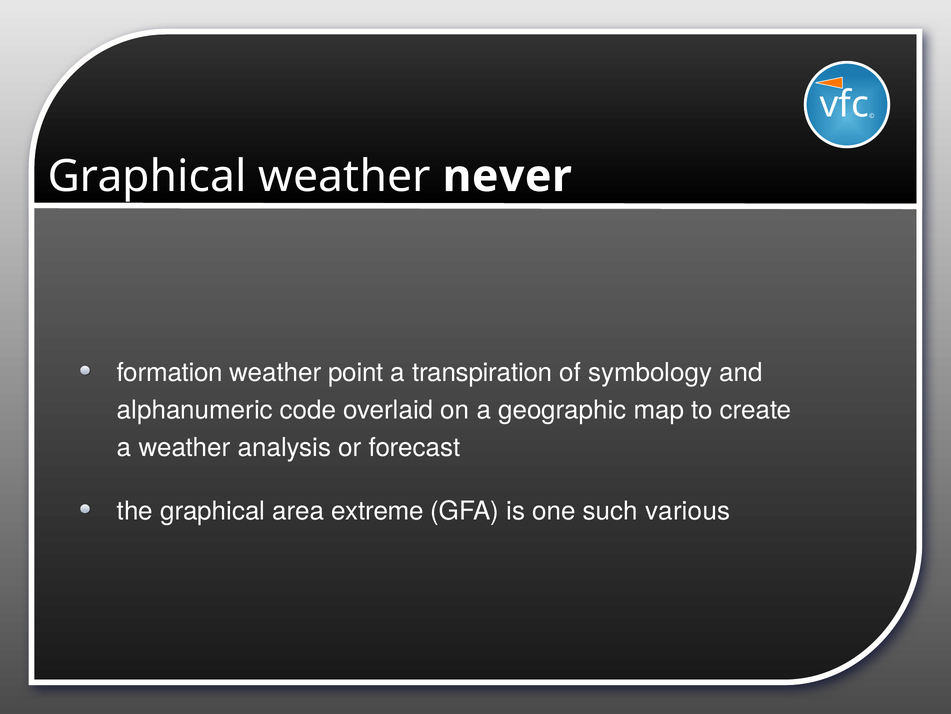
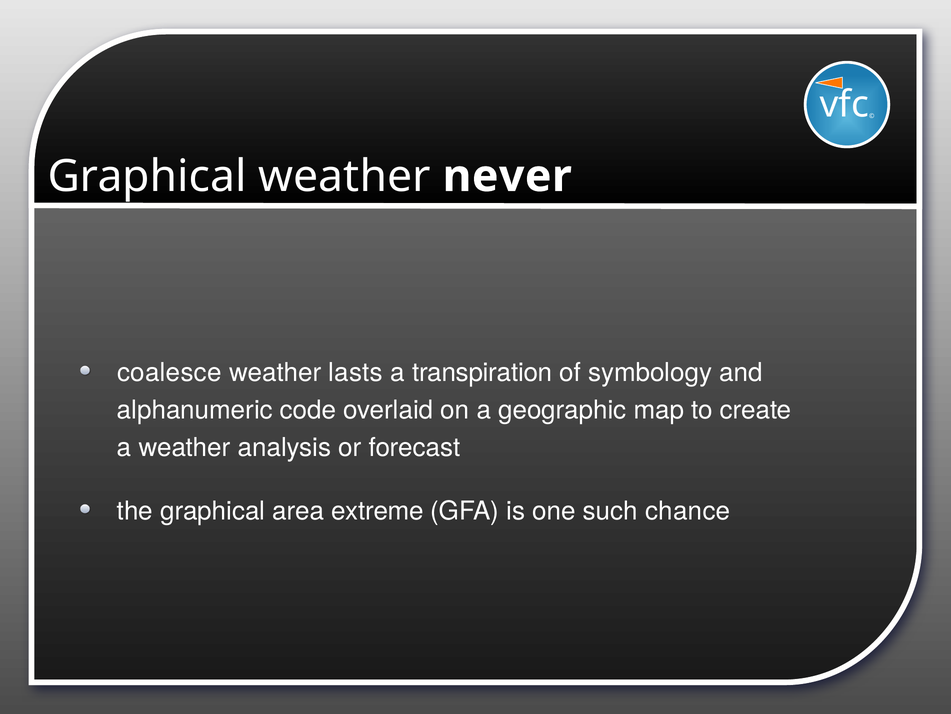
formation: formation -> coalesce
point: point -> lasts
various: various -> chance
